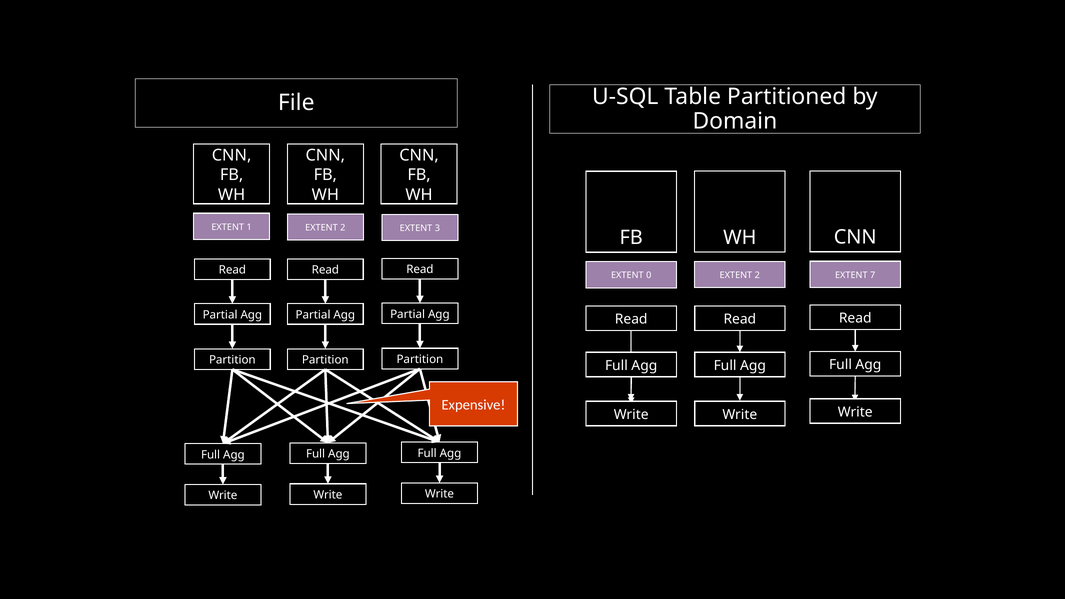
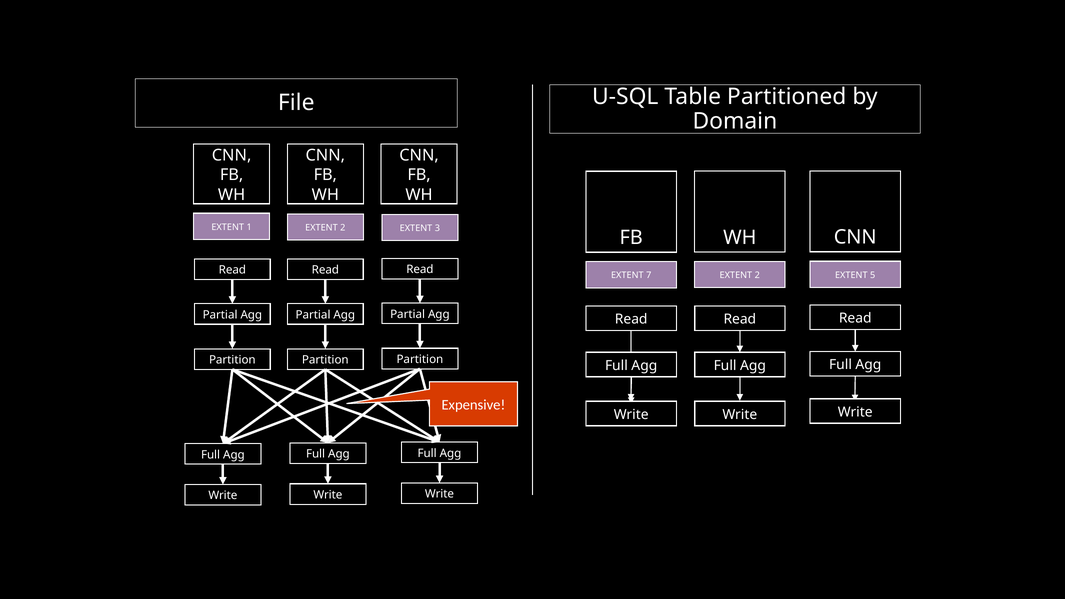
7: 7 -> 5
0: 0 -> 7
